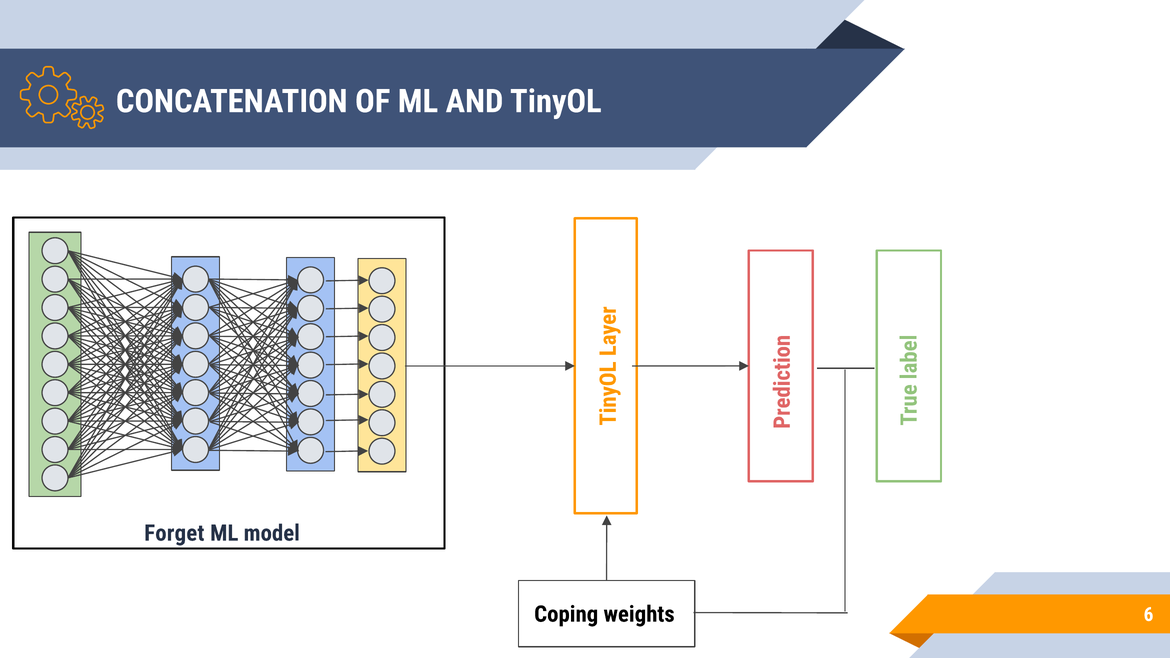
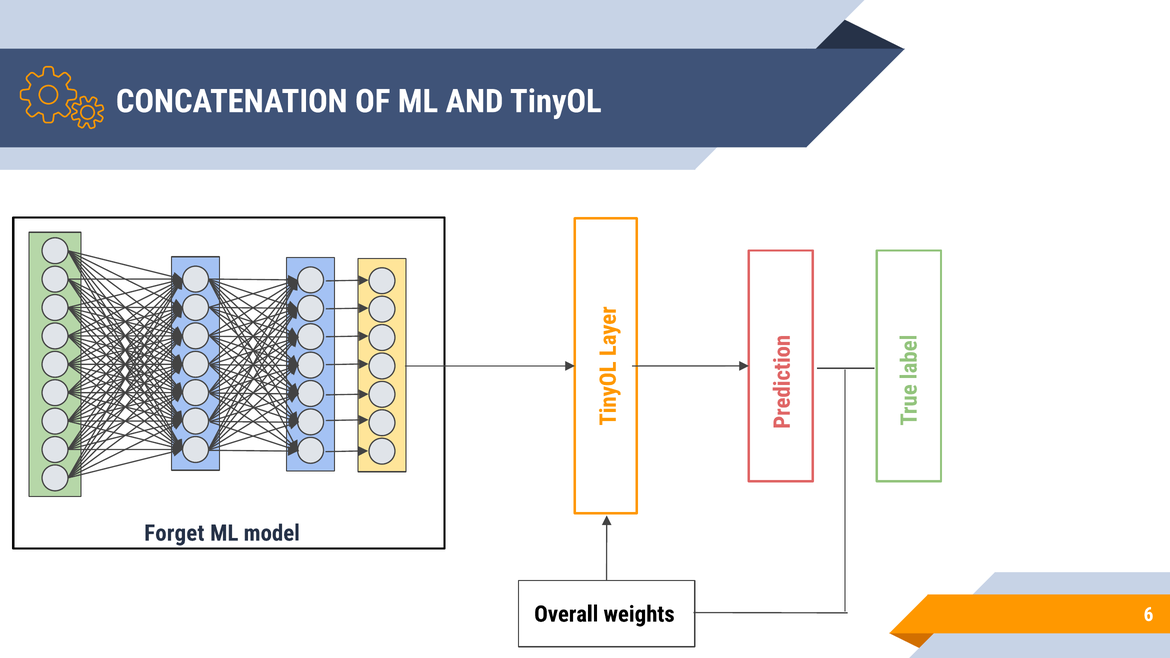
Coping: Coping -> Overall
